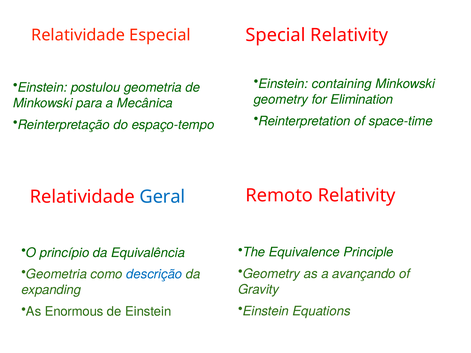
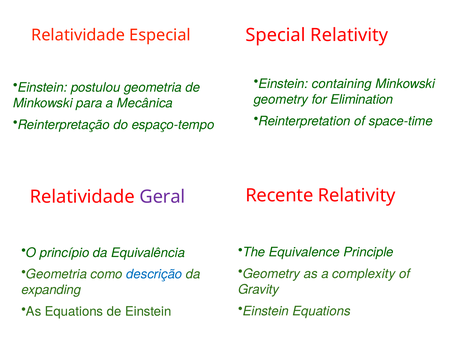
Remoto: Remoto -> Recente
Geral colour: blue -> purple
avançando: avançando -> complexity
As Enormous: Enormous -> Equations
